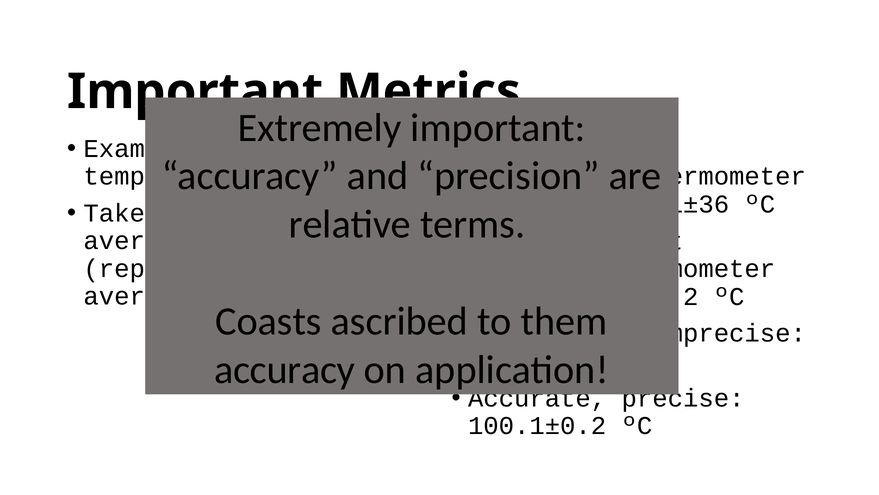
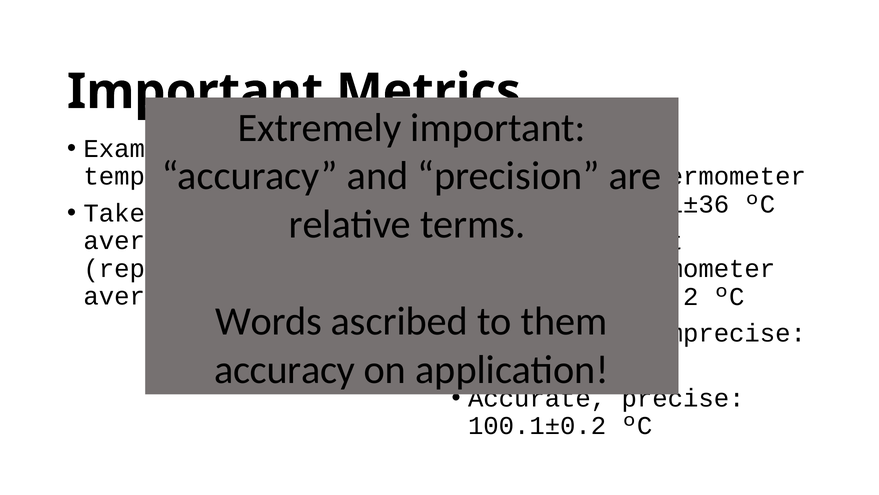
Coasts: Coasts -> Words
